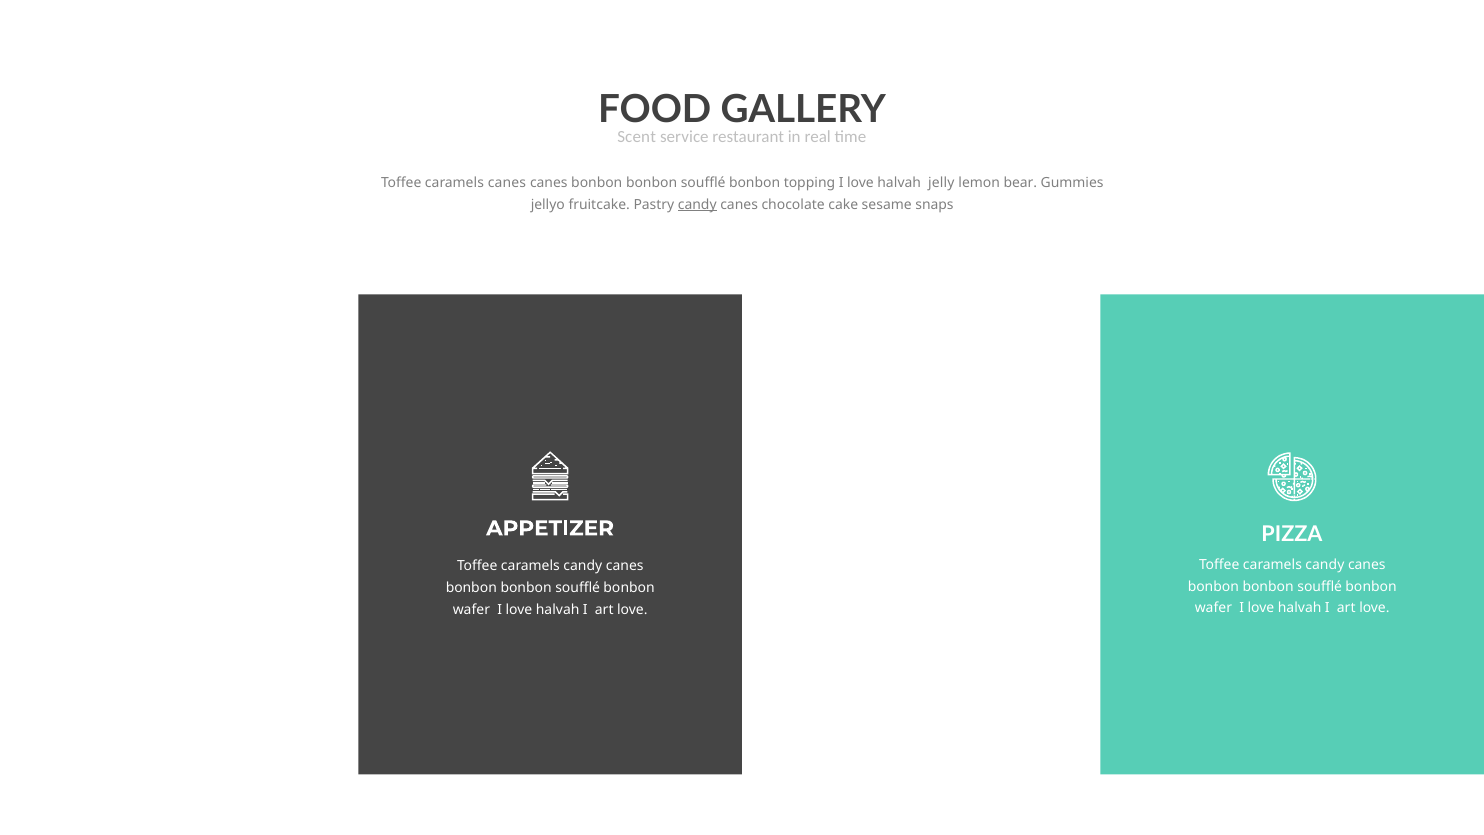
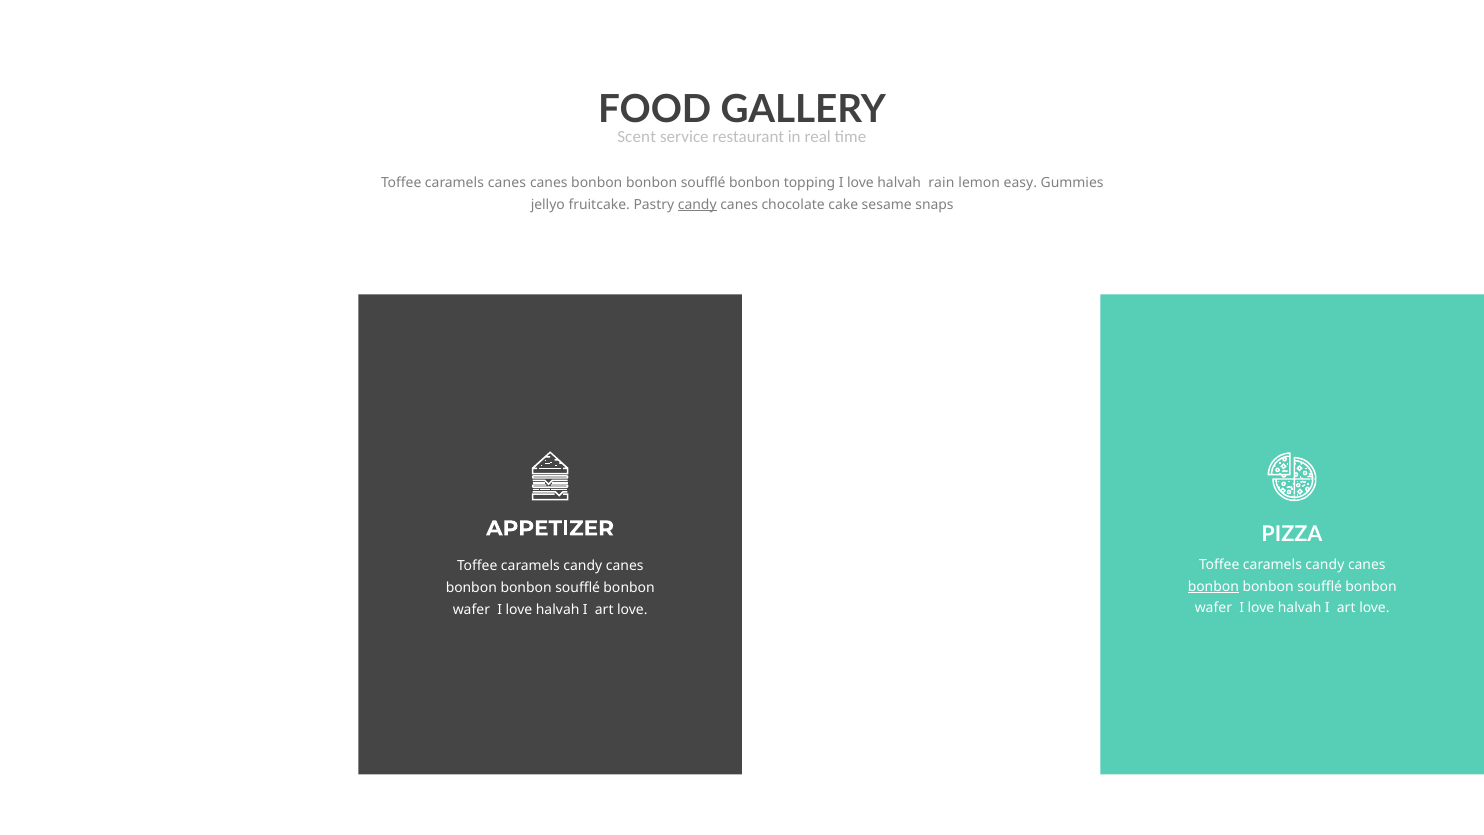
jelly: jelly -> rain
bear: bear -> easy
bonbon at (1213, 586) underline: none -> present
